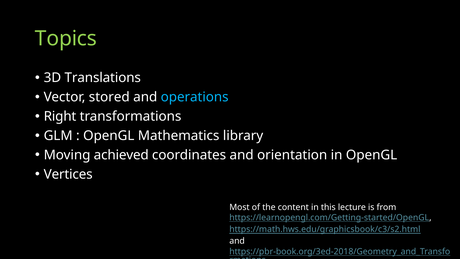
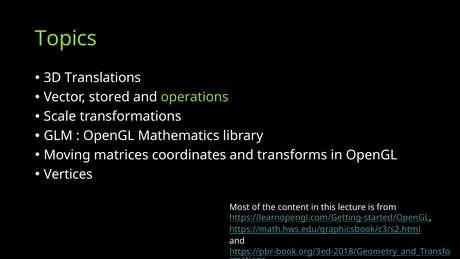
operations colour: light blue -> light green
Right: Right -> Scale
achieved: achieved -> matrices
orientation: orientation -> transforms
